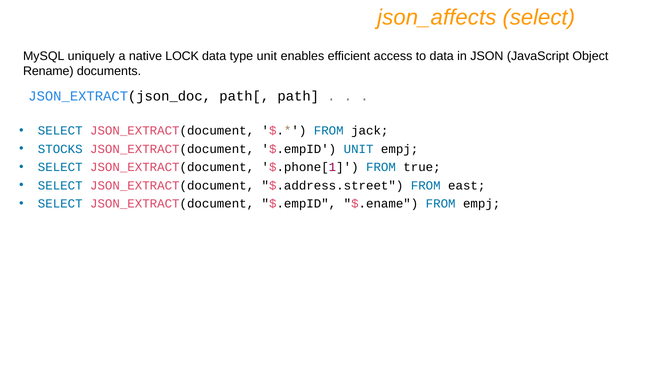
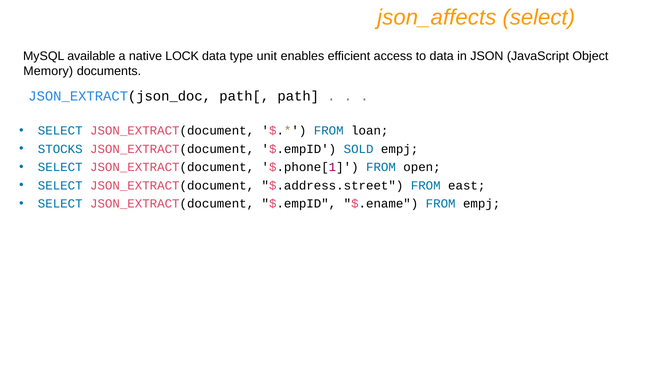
uniquely: uniquely -> available
Rename: Rename -> Memory
jack: jack -> loan
$.empID UNIT: UNIT -> SOLD
true: true -> open
